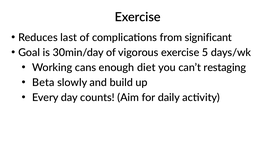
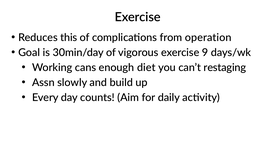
last: last -> this
significant: significant -> operation
5: 5 -> 9
Beta: Beta -> Assn
